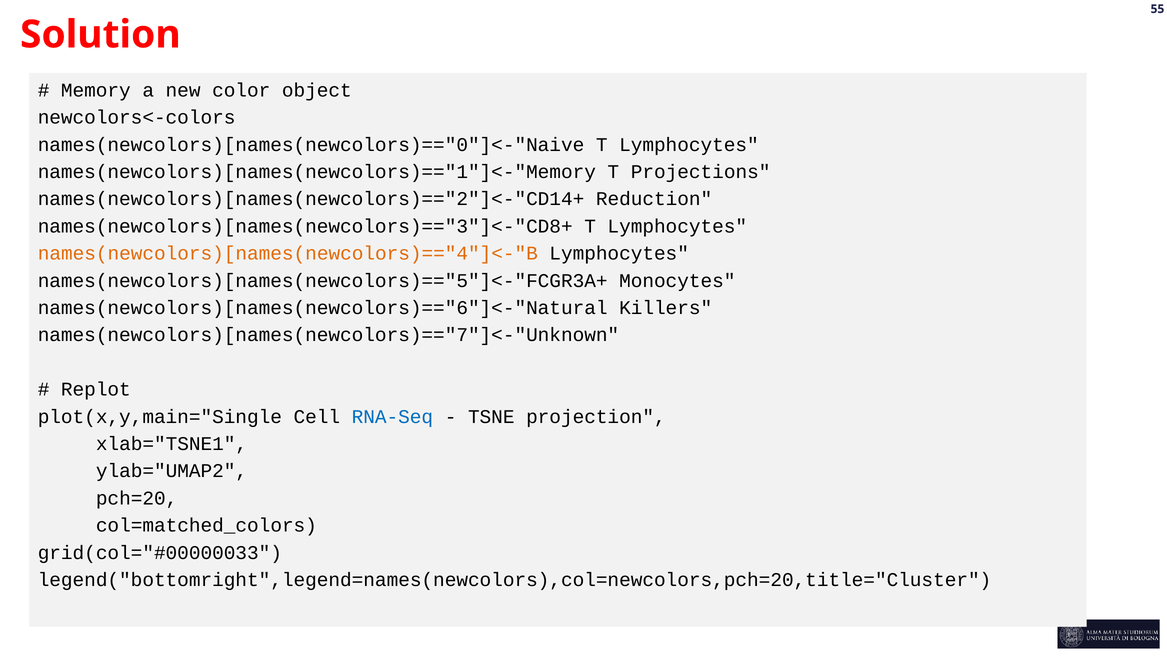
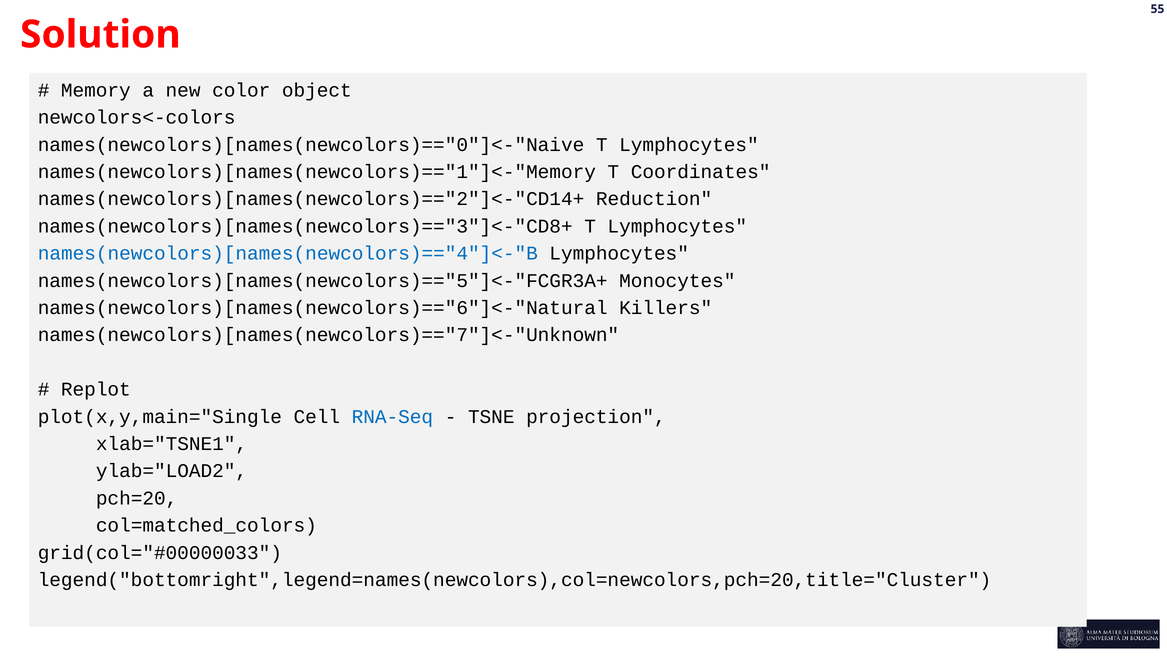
Projections: Projections -> Coordinates
names(newcolors)[names(newcolors)=="4"]<-"B colour: orange -> blue
ylab="UMAP2: ylab="UMAP2 -> ylab="LOAD2
